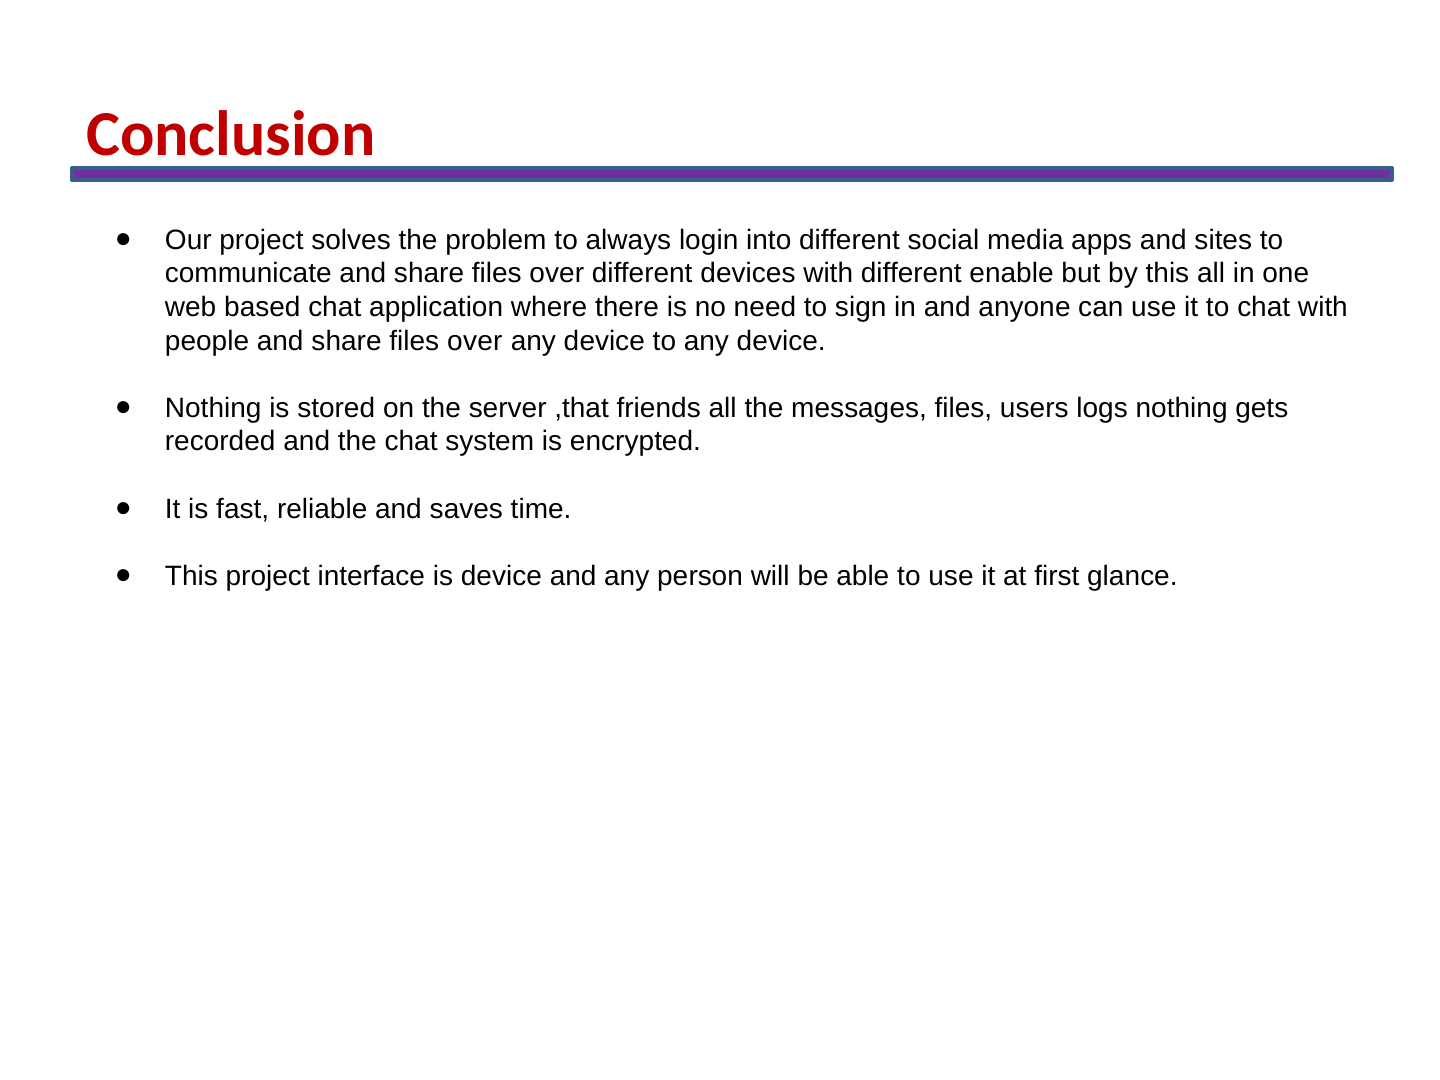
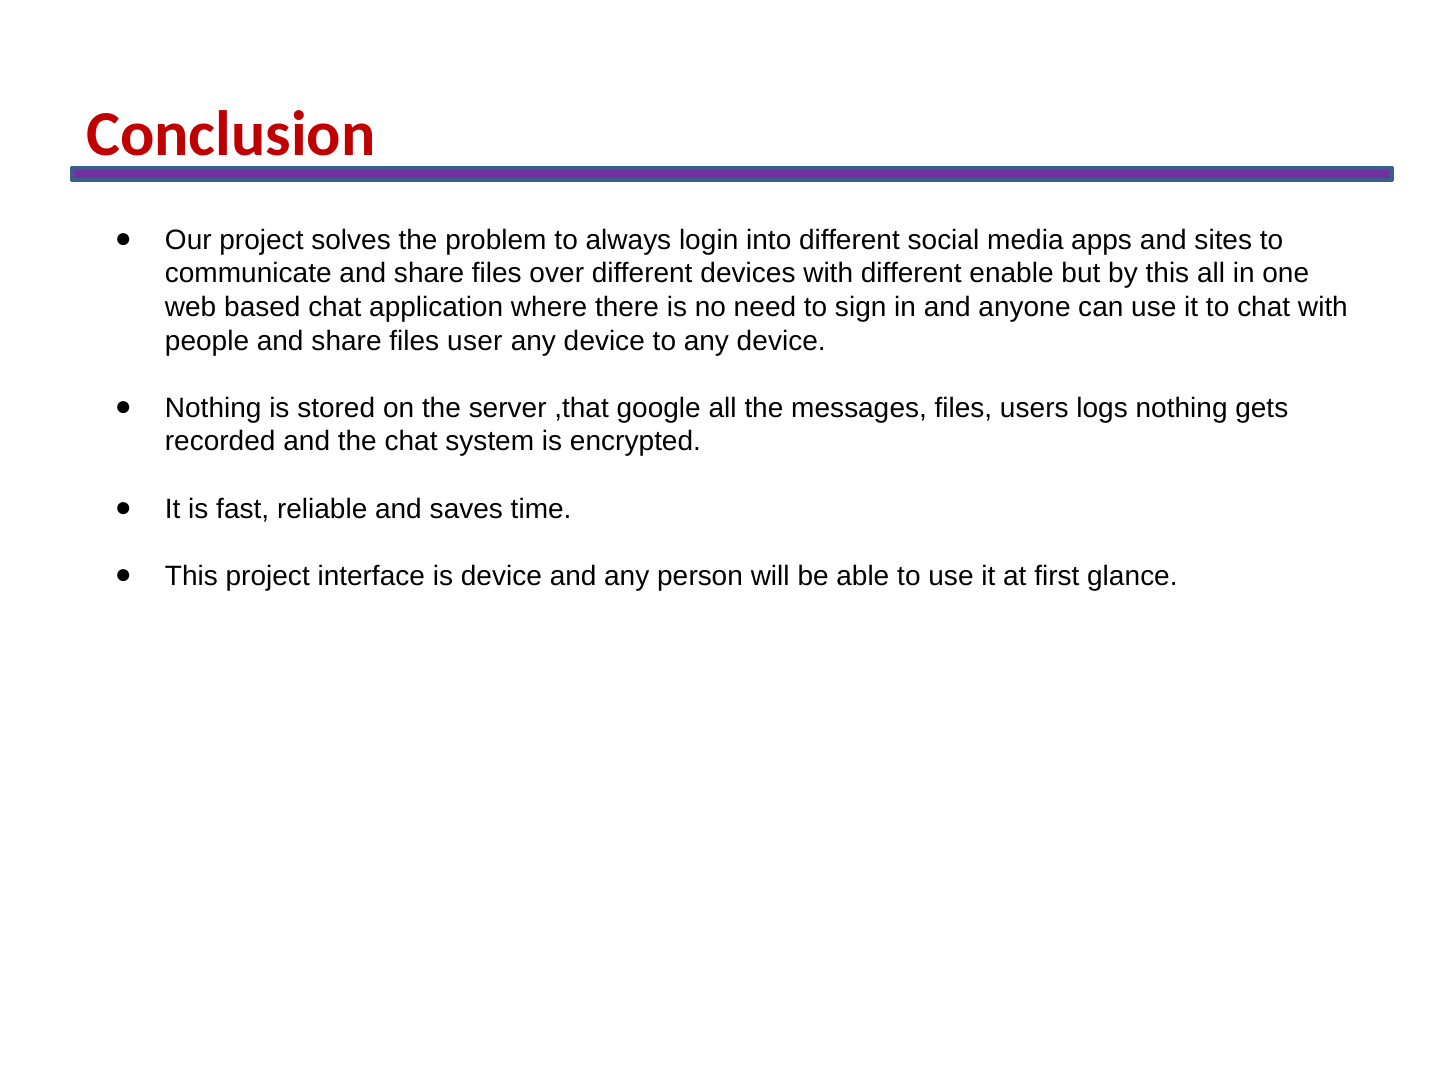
over at (475, 341): over -> user
friends: friends -> google
